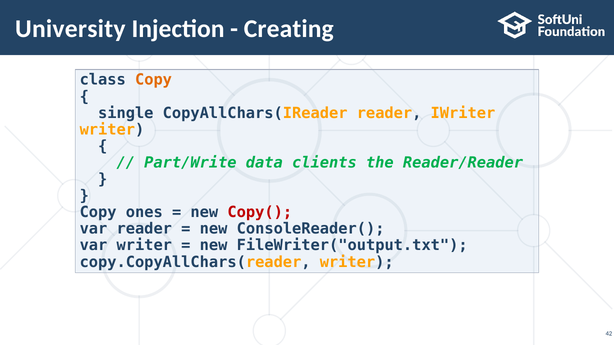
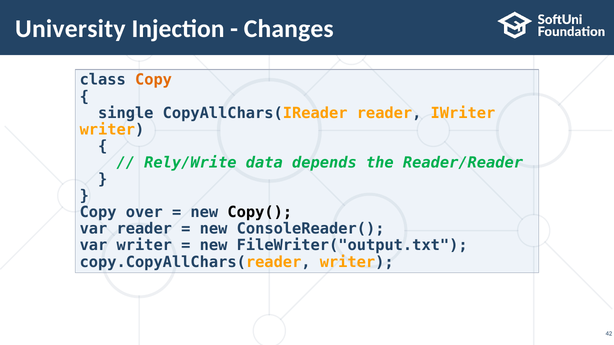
Creating: Creating -> Changes
Part/Write: Part/Write -> Rely/Write
clients: clients -> depends
ones: ones -> over
Copy( colour: red -> black
